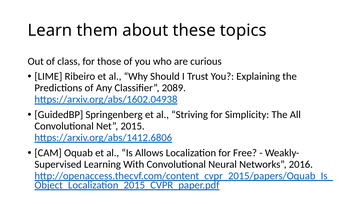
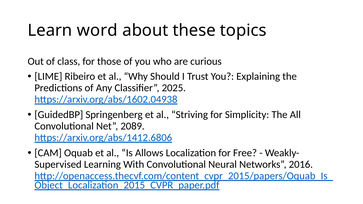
them: them -> word
2089: 2089 -> 2025
2015: 2015 -> 2089
